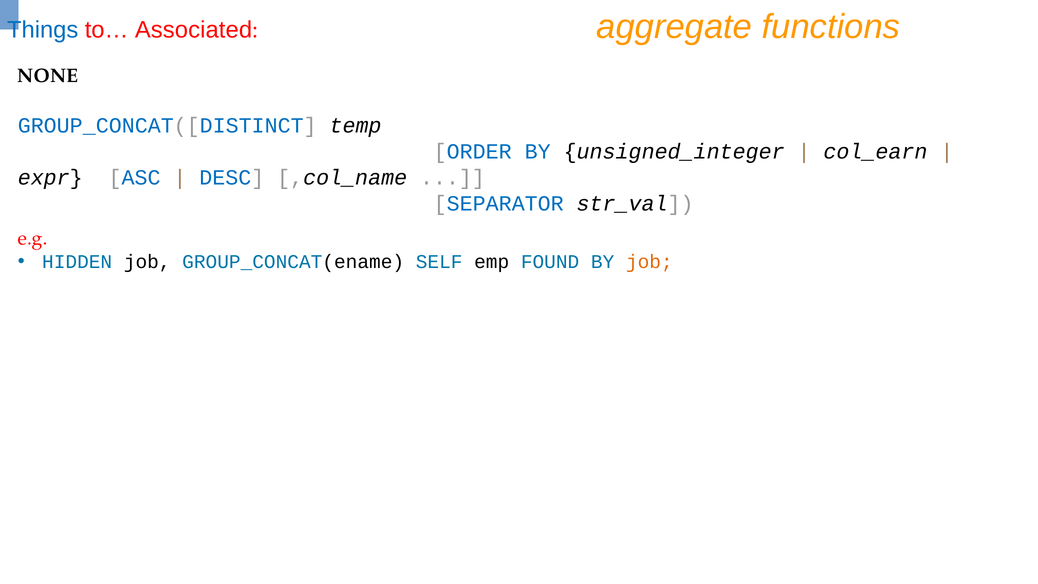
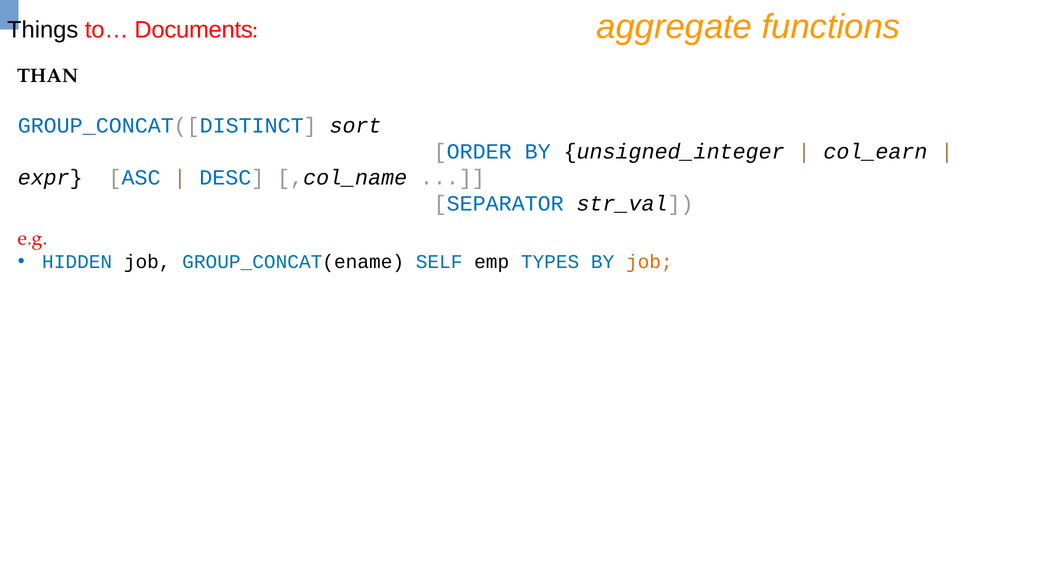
Things colour: blue -> black
Associated: Associated -> Documents
NONE: NONE -> THAN
temp: temp -> sort
FOUND: FOUND -> TYPES
